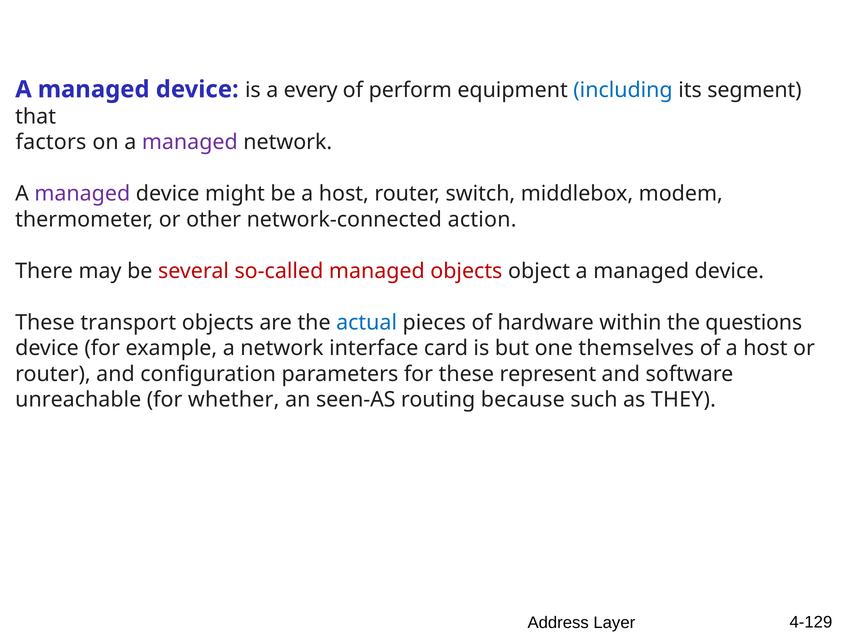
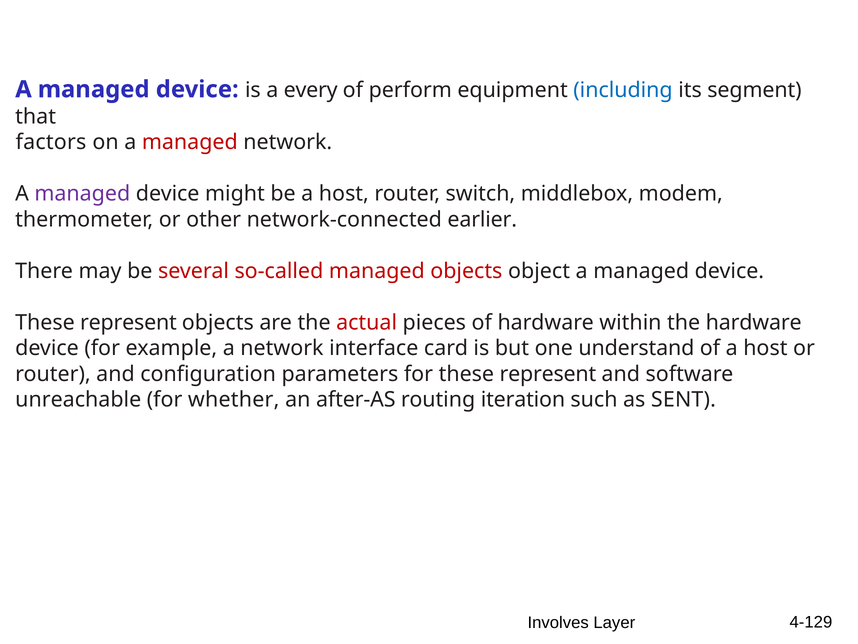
managed at (190, 142) colour: purple -> red
action: action -> earlier
transport at (128, 322): transport -> represent
actual colour: blue -> red
the questions: questions -> hardware
themselves: themselves -> understand
seen-AS: seen-AS -> after-AS
because: because -> iteration
THEY: THEY -> SENT
Address: Address -> Involves
